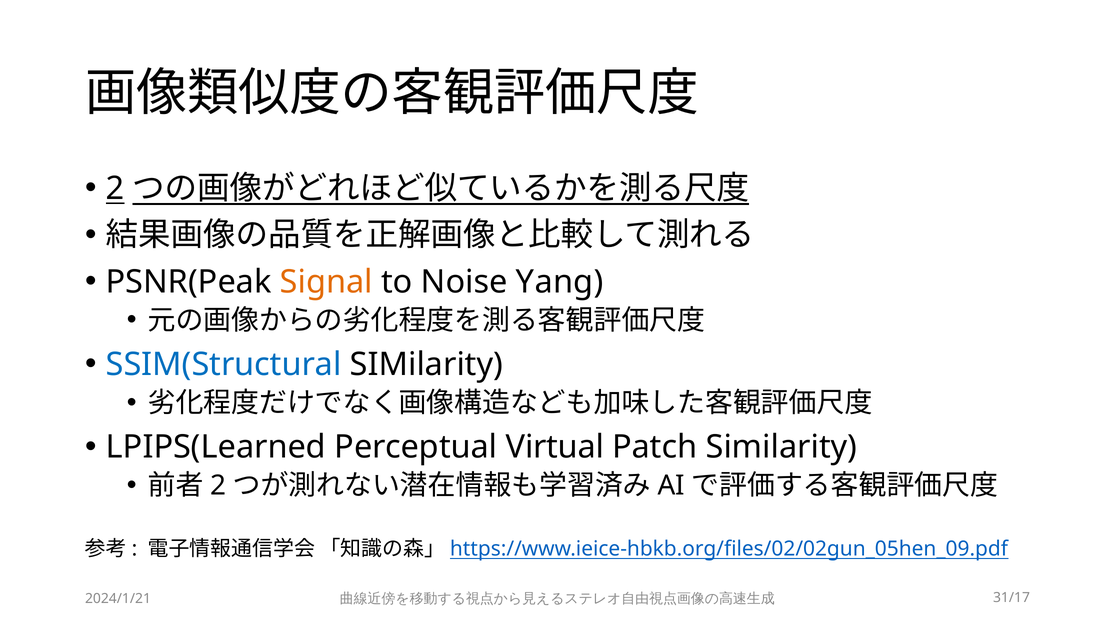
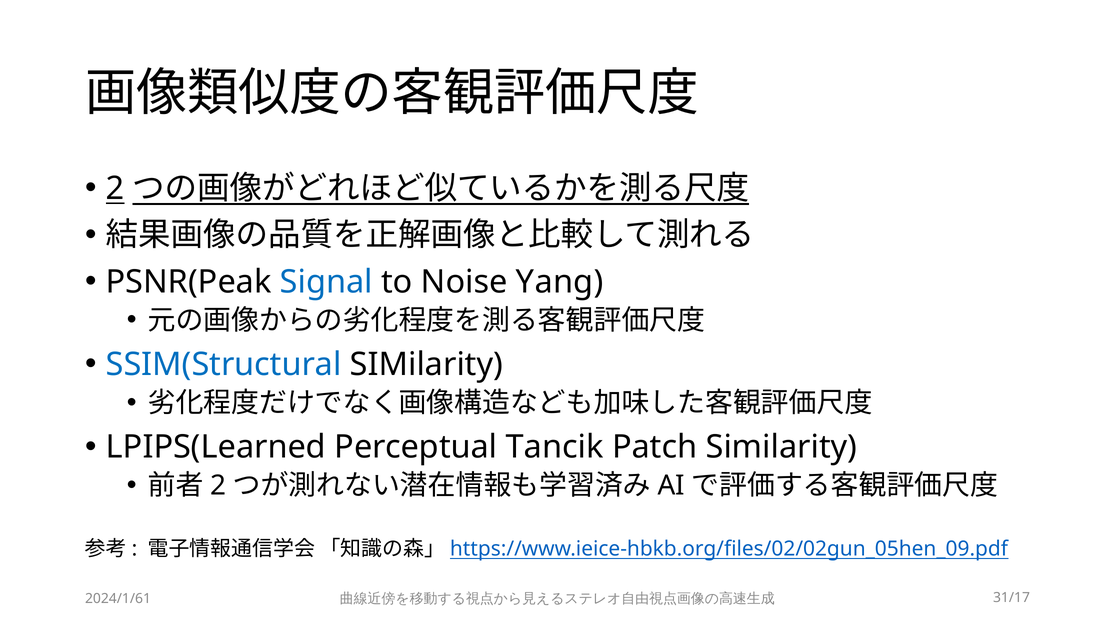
Signal colour: orange -> blue
Virtual: Virtual -> Tancik
2024/1/21: 2024/1/21 -> 2024/1/61
